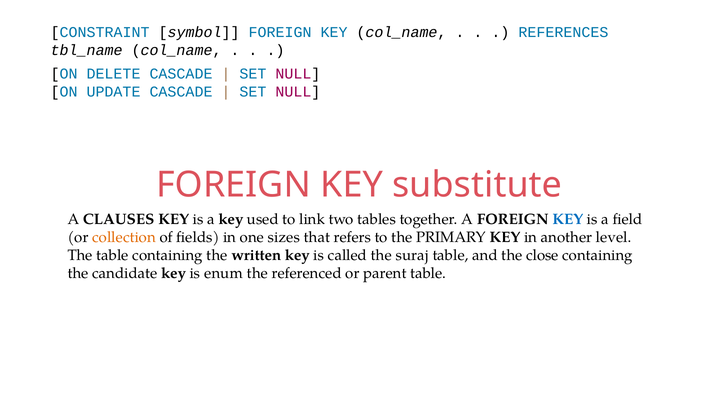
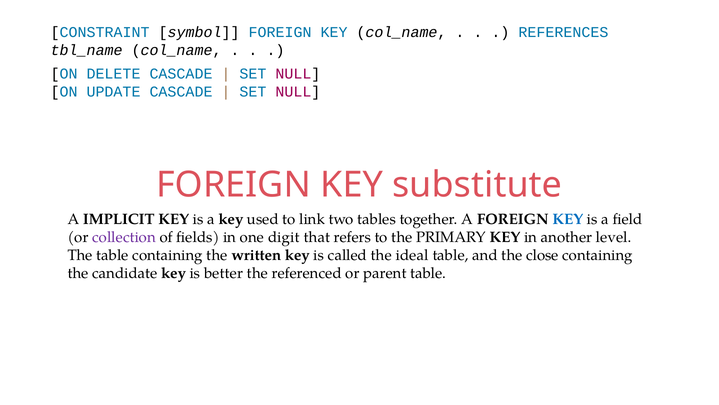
CLAUSES: CLAUSES -> IMPLICIT
collection colour: orange -> purple
sizes: sizes -> digit
suraj: suraj -> ideal
enum: enum -> better
